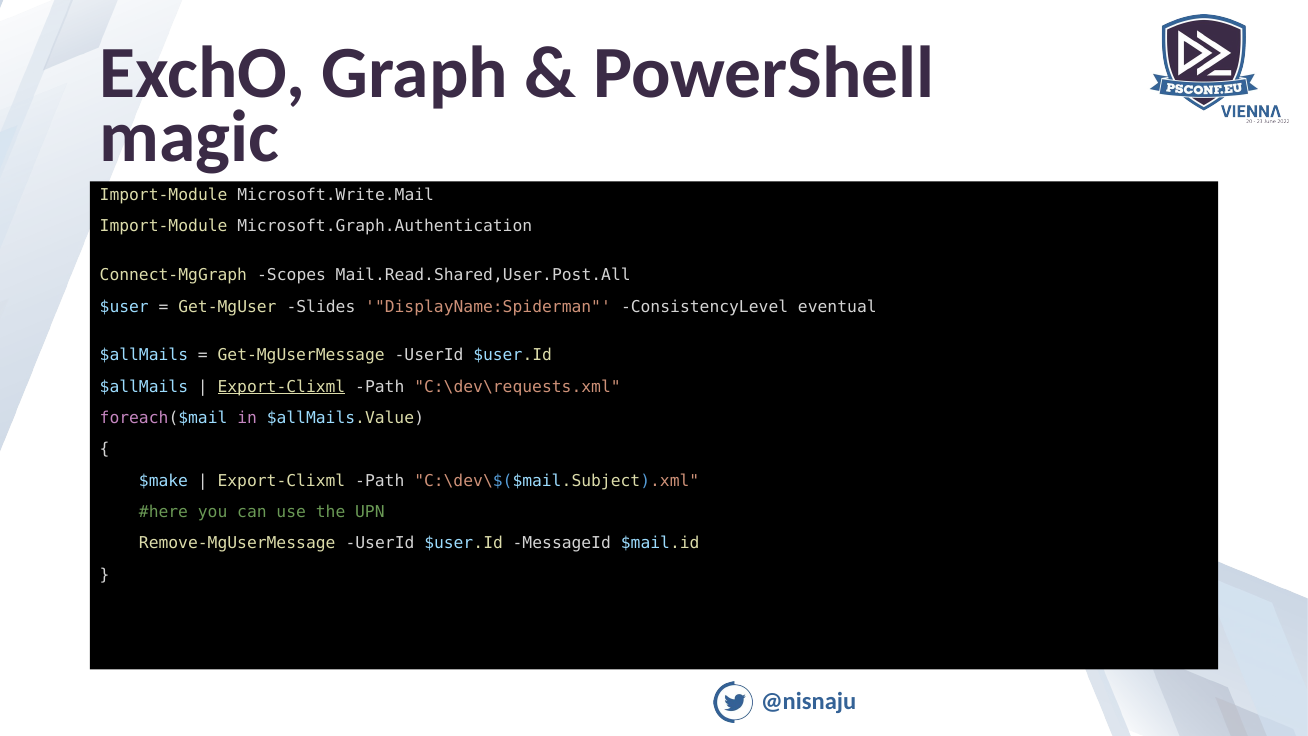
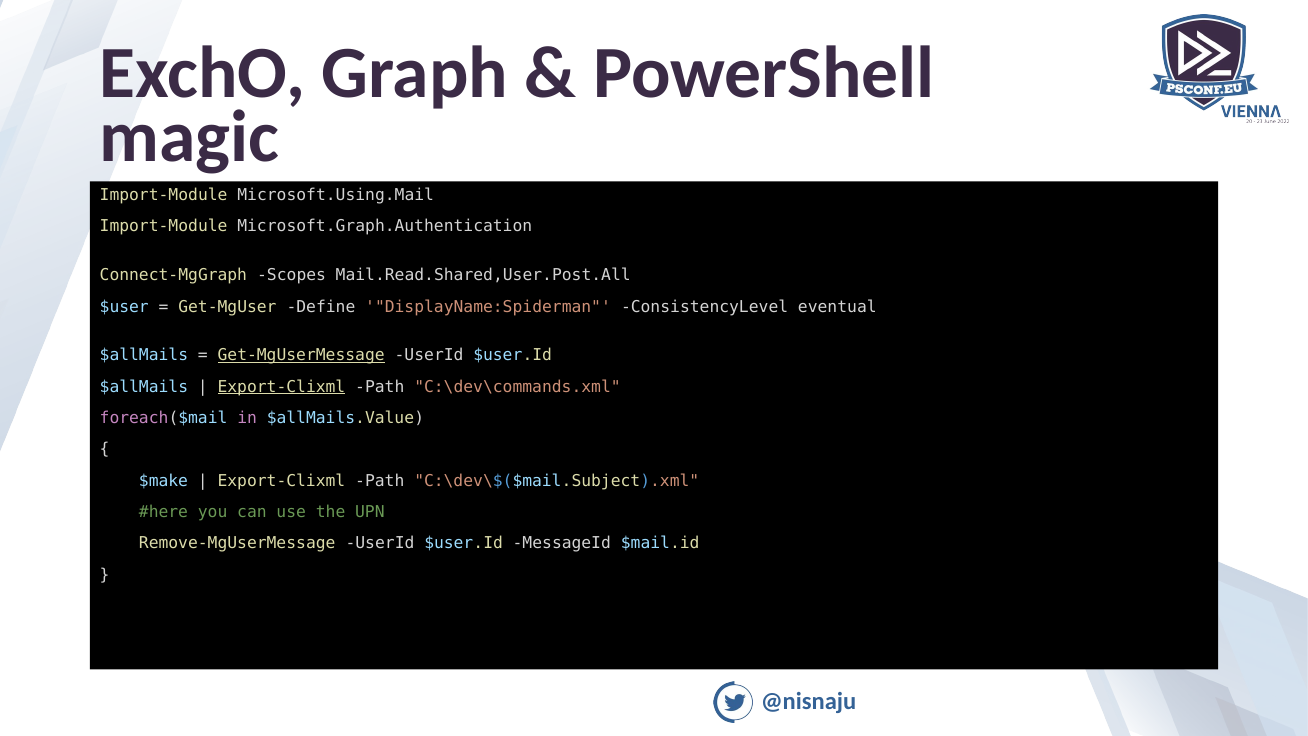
Microsoft.Write.Mail: Microsoft.Write.Mail -> Microsoft.Using.Mail
Slides: Slides -> Define
Get-MgUserMessage underline: none -> present
C:\dev\requests.xml: C:\dev\requests.xml -> C:\dev\commands.xml
